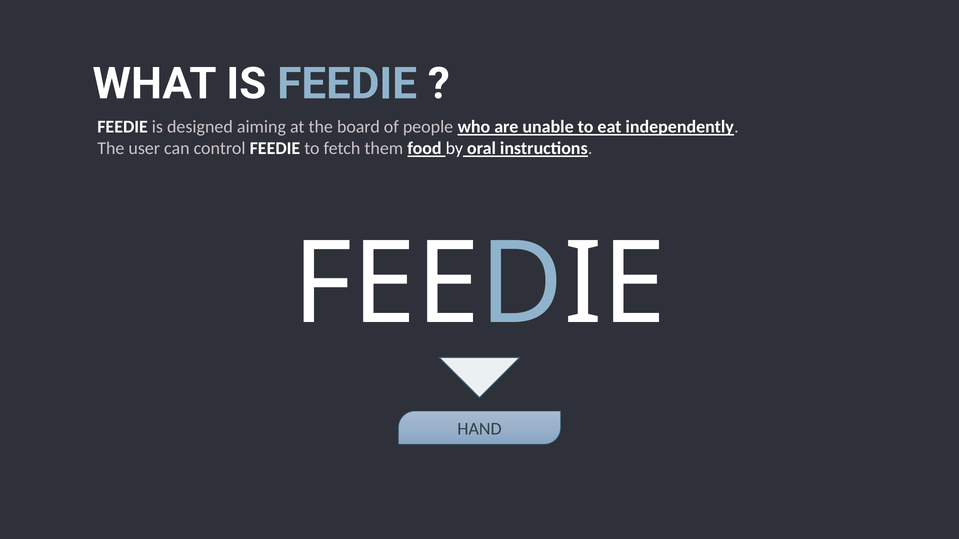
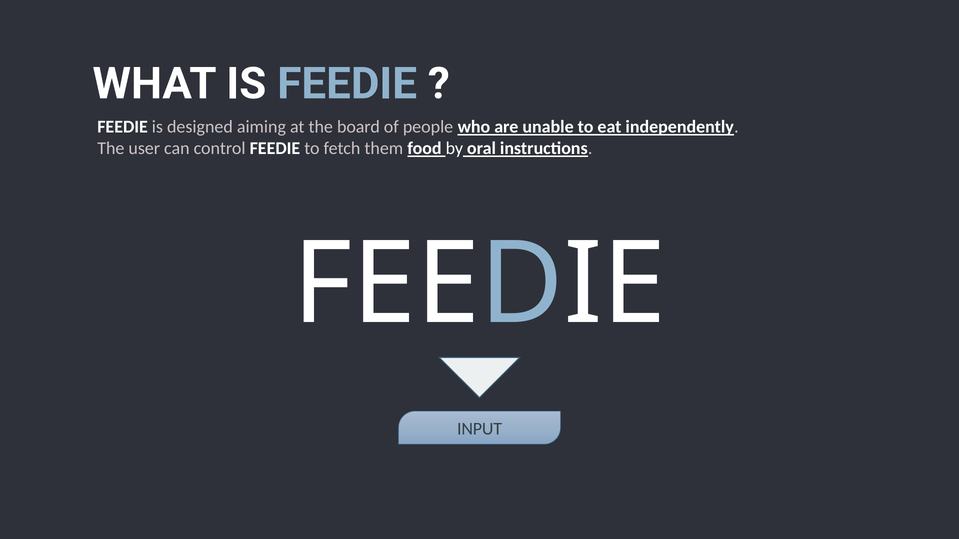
HAND: HAND -> INPUT
